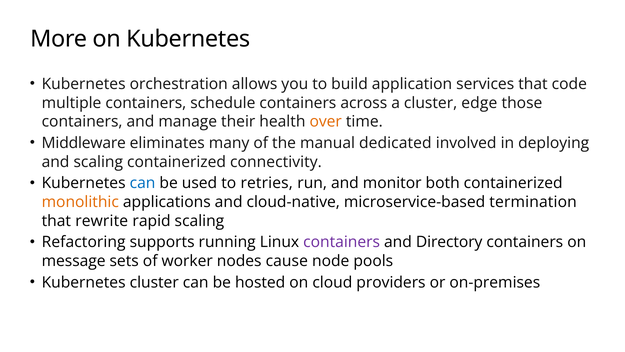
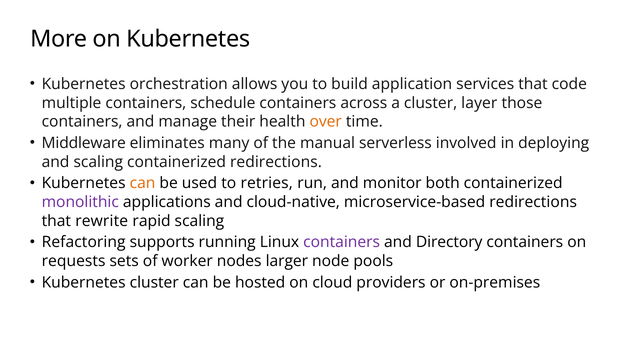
edge: edge -> layer
dedicated: dedicated -> serverless
containerized connectivity: connectivity -> redirections
can at (143, 183) colour: blue -> orange
monolithic colour: orange -> purple
microservice-based termination: termination -> redirections
message: message -> requests
cause: cause -> larger
